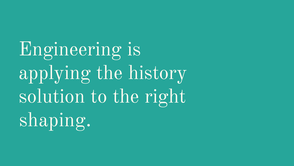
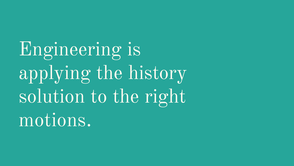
shaping: shaping -> motions
